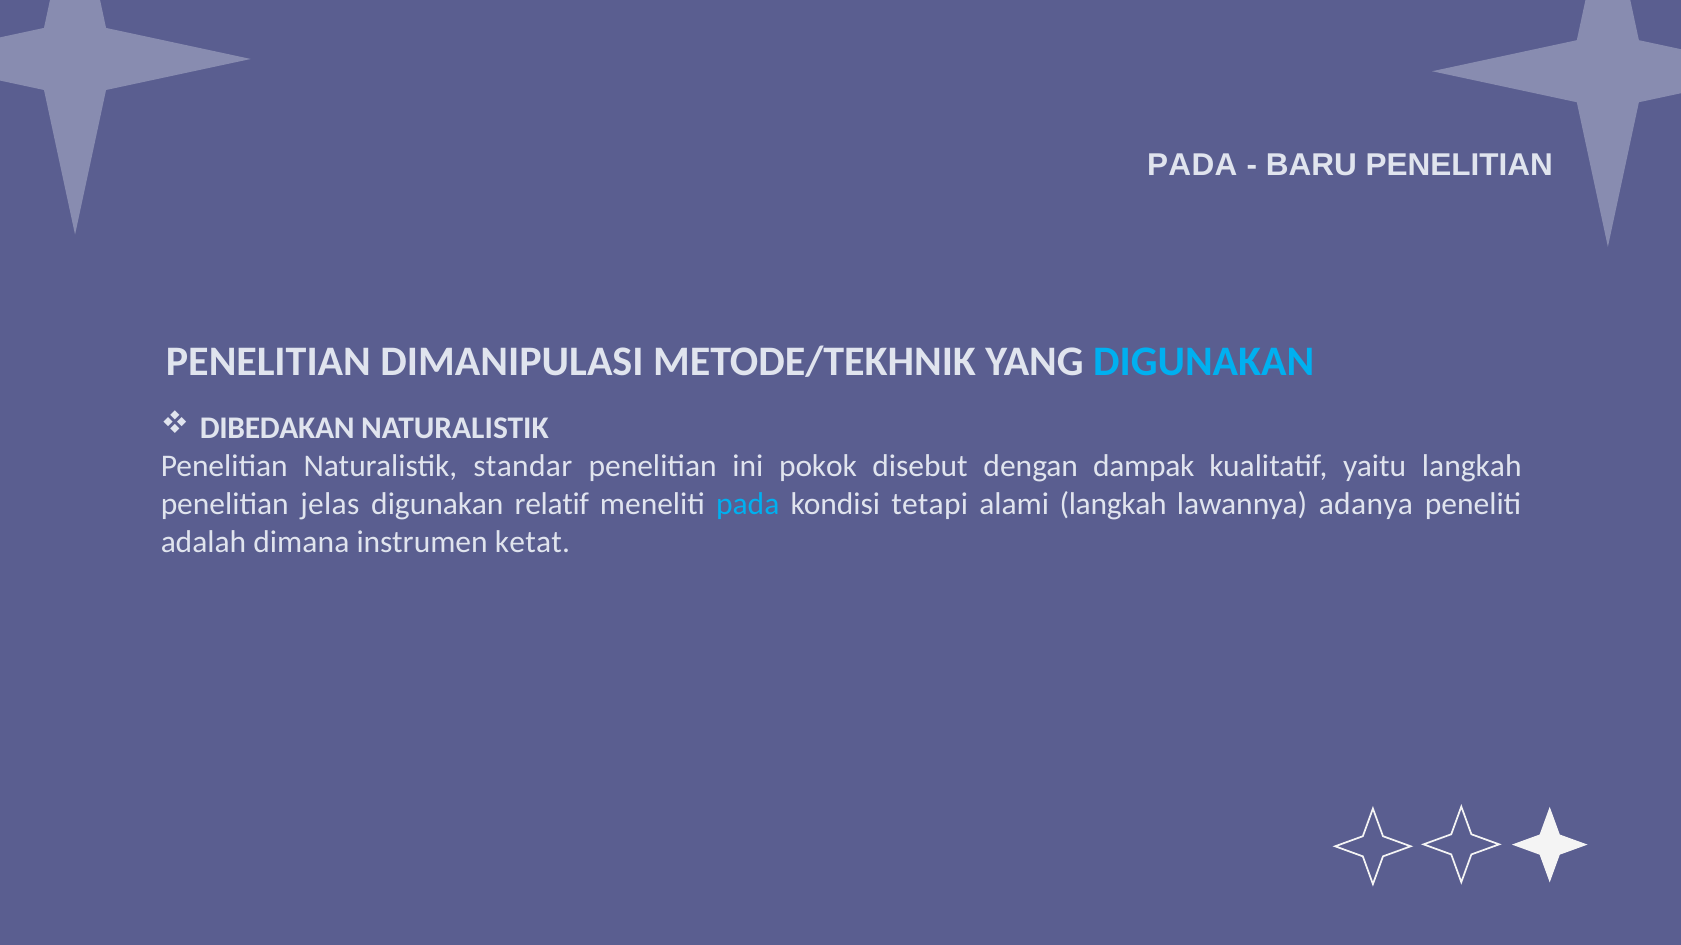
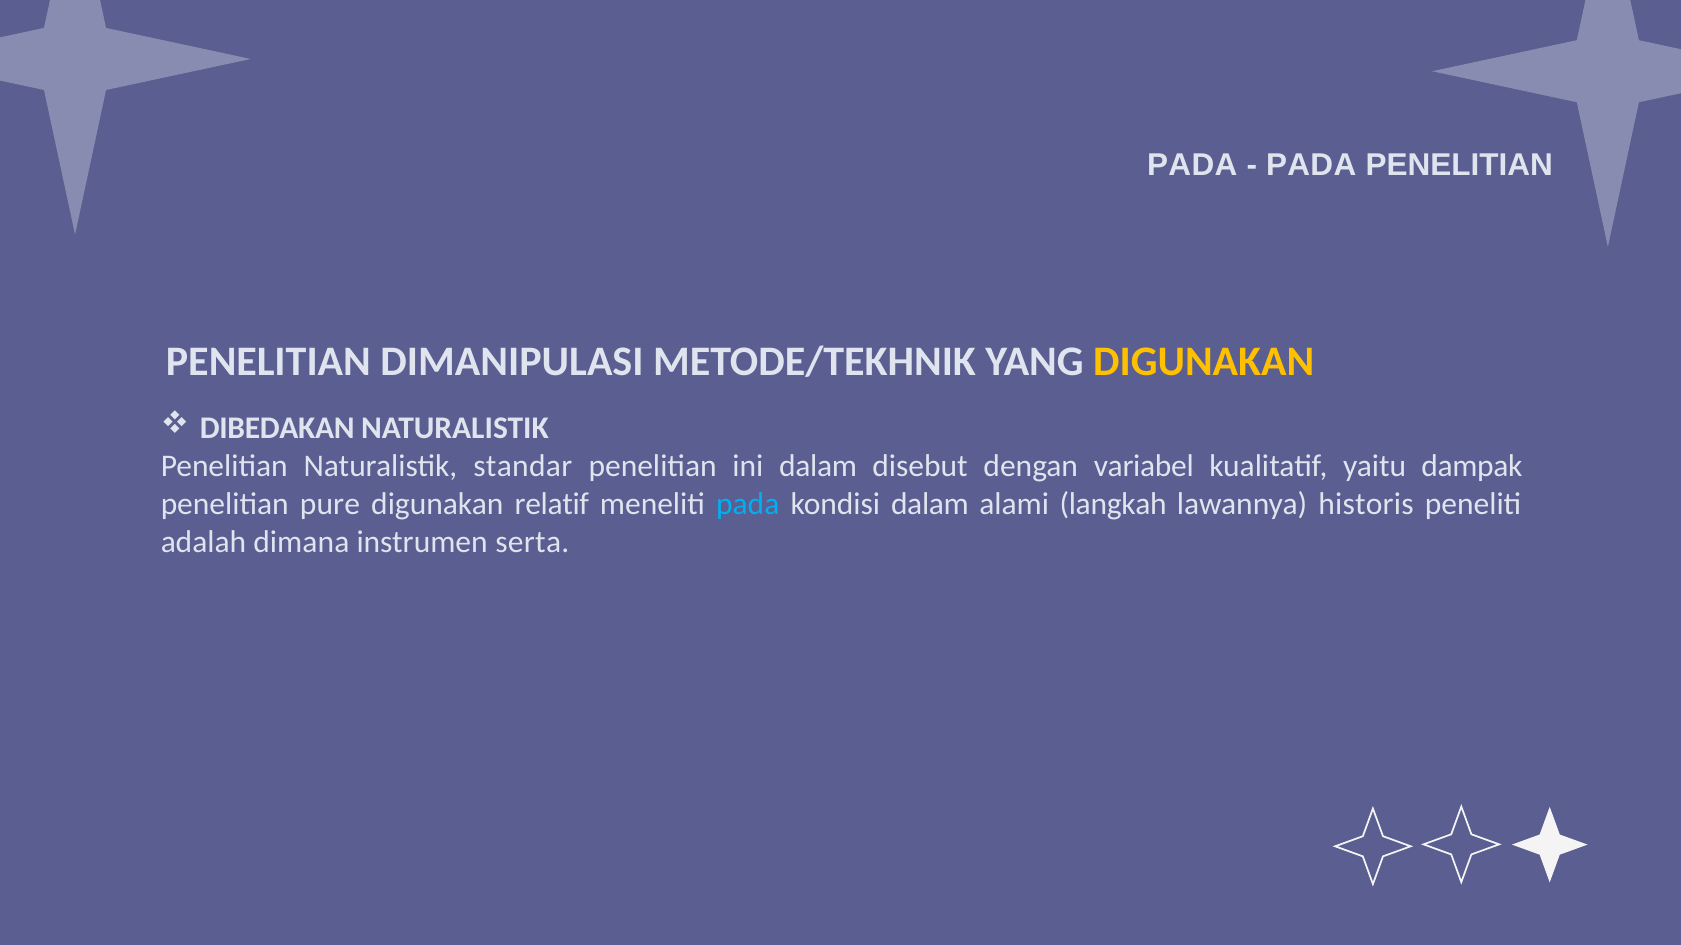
BARU at (1311, 165): BARU -> PADA
DIGUNAKAN at (1204, 362) colour: light blue -> yellow
ini pokok: pokok -> dalam
dengan dampak: dampak -> variabel
yaitu langkah: langkah -> dampak
jelas: jelas -> pure
kondisi tetapi: tetapi -> dalam
lawannya adanya: adanya -> historis
instrumen ketat: ketat -> serta
